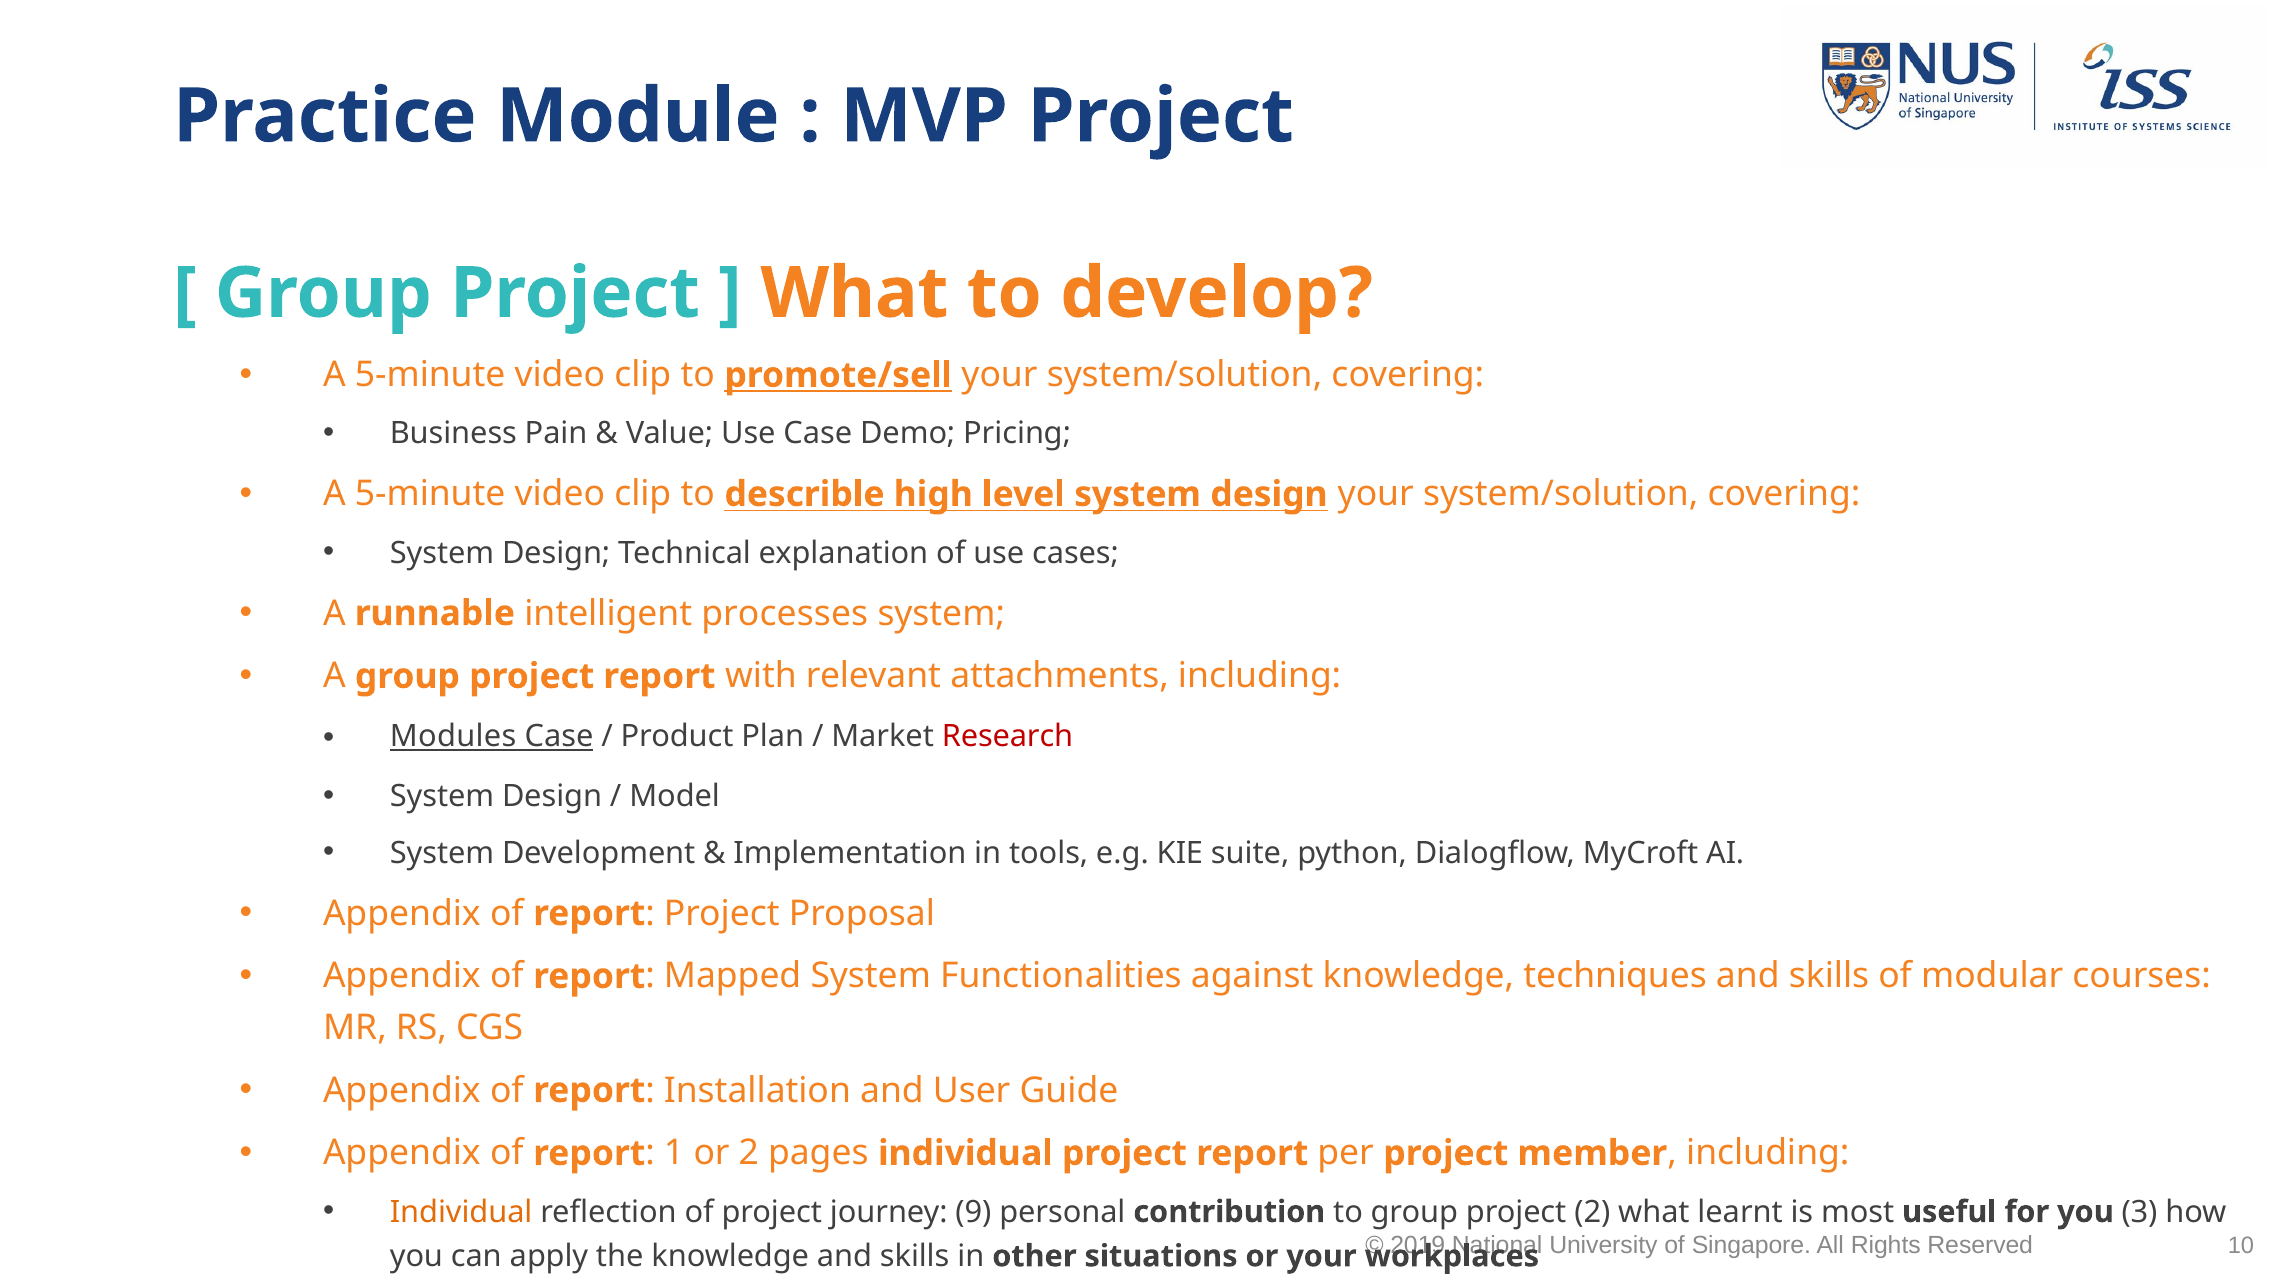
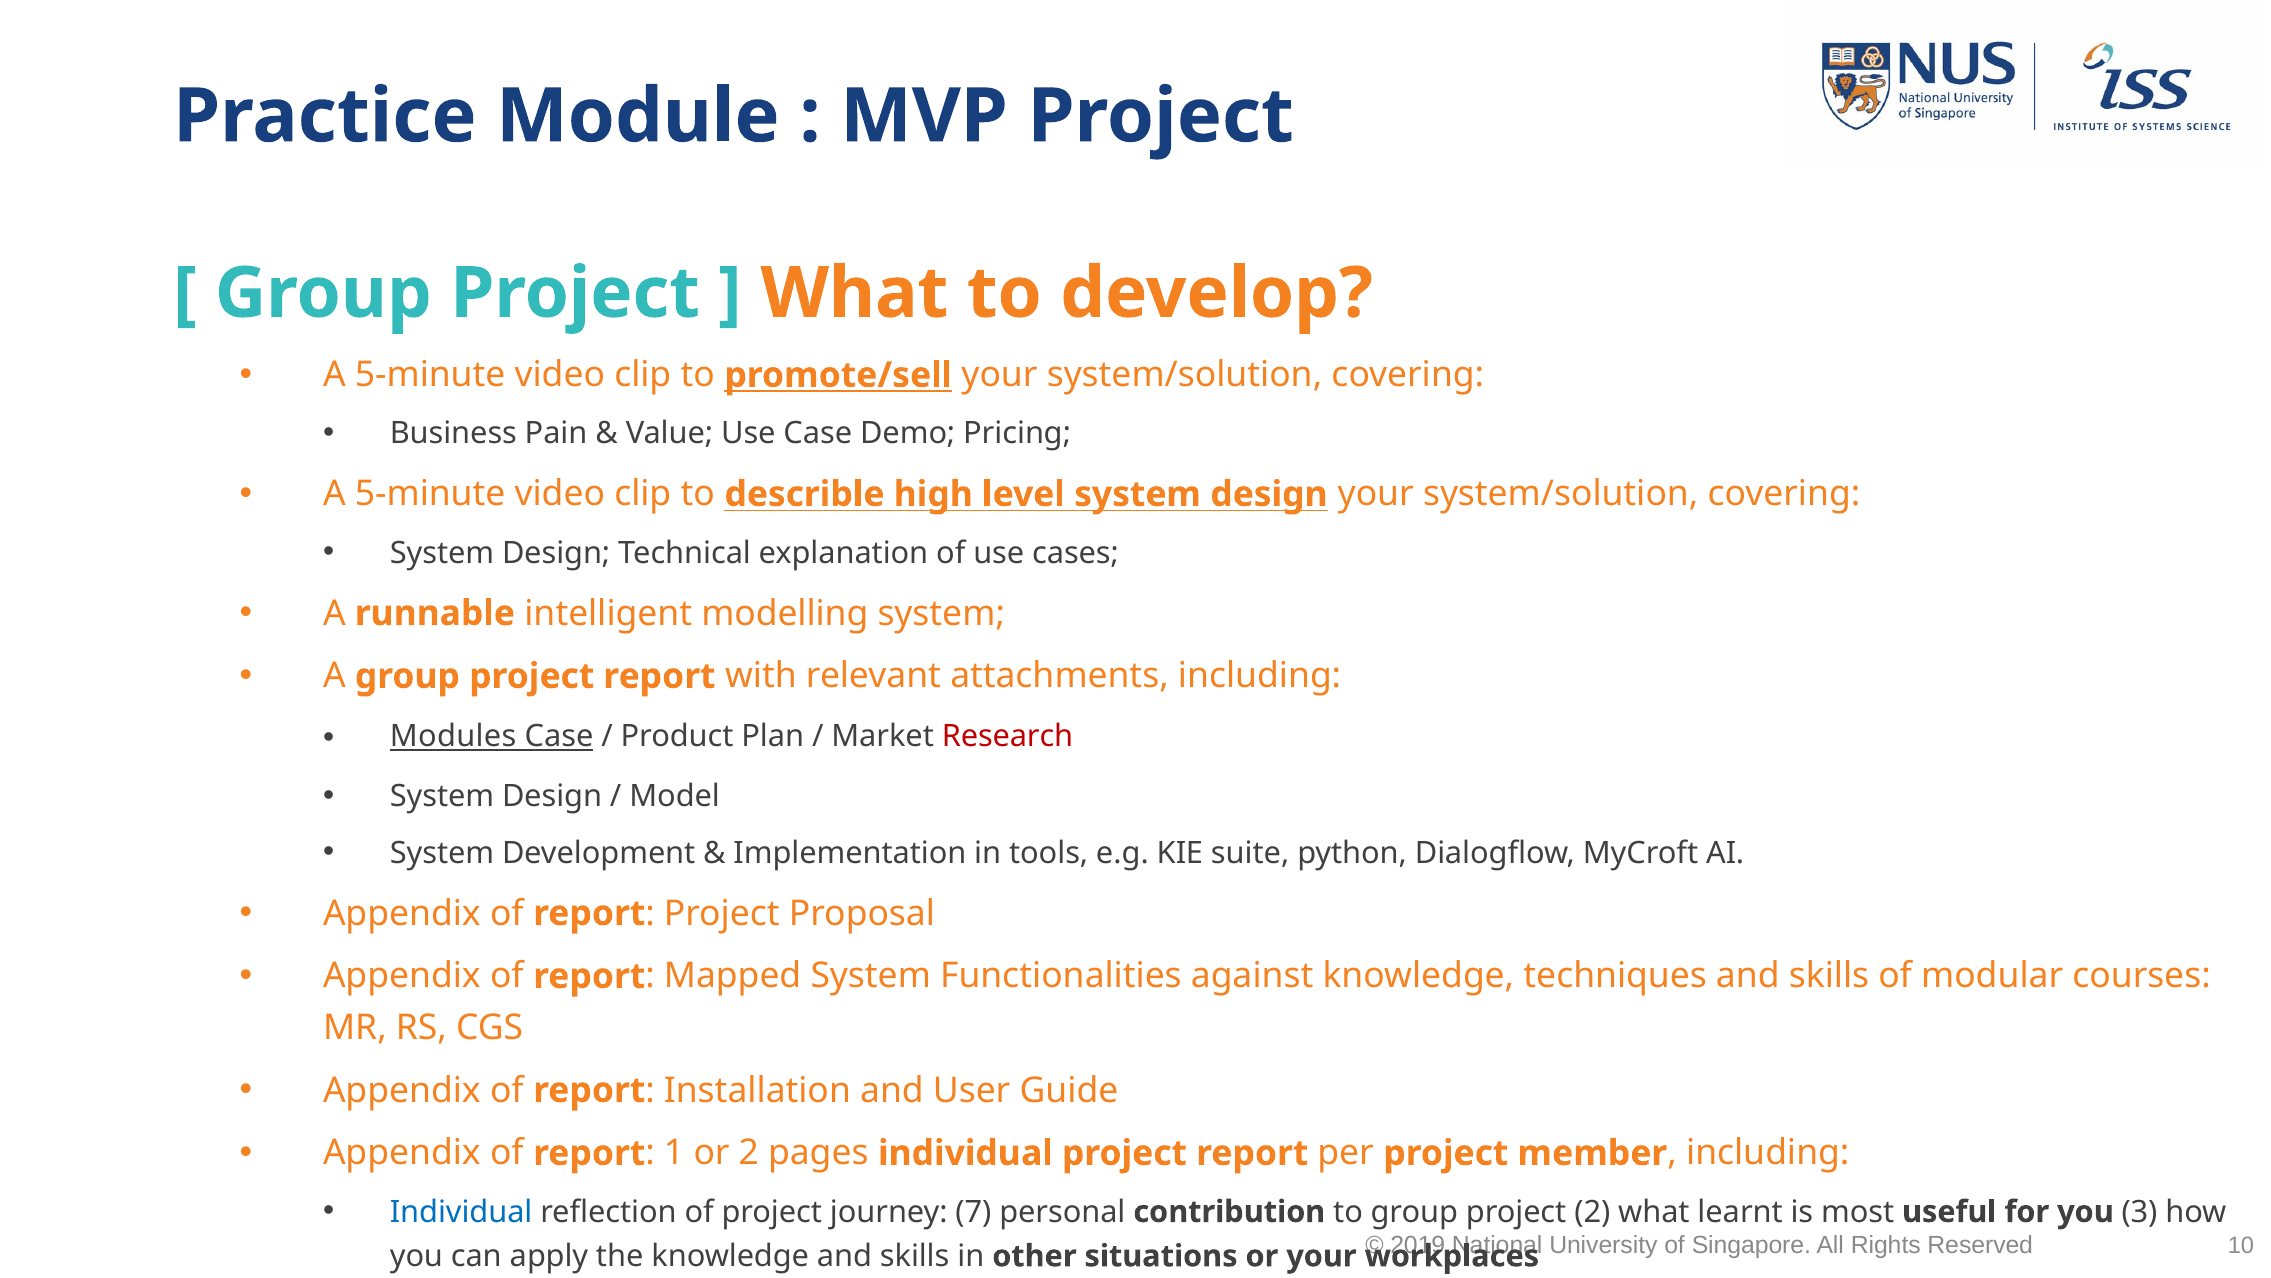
processes: processes -> modelling
Individual at (461, 1211) colour: orange -> blue
9: 9 -> 7
